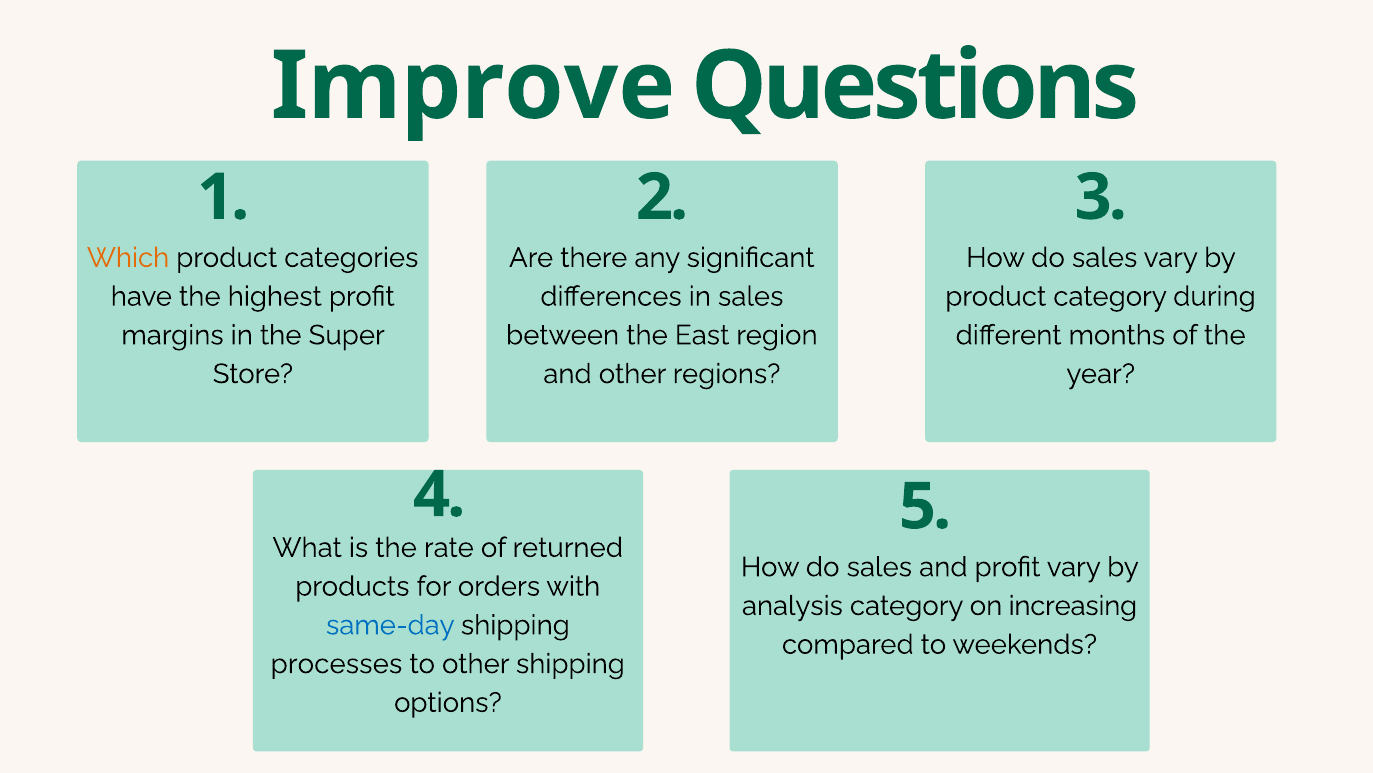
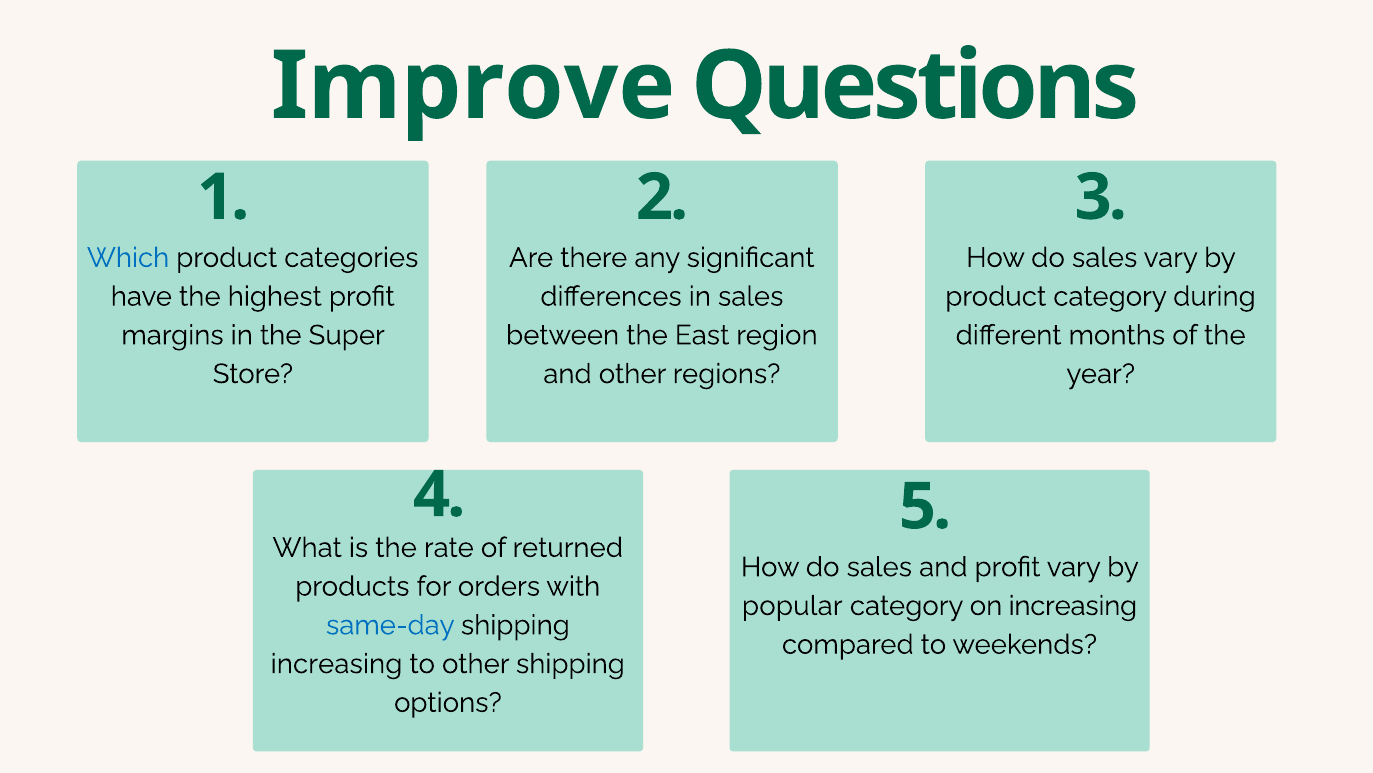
Which colour: orange -> blue
analysis: analysis -> popular
processes at (337, 663): processes -> increasing
